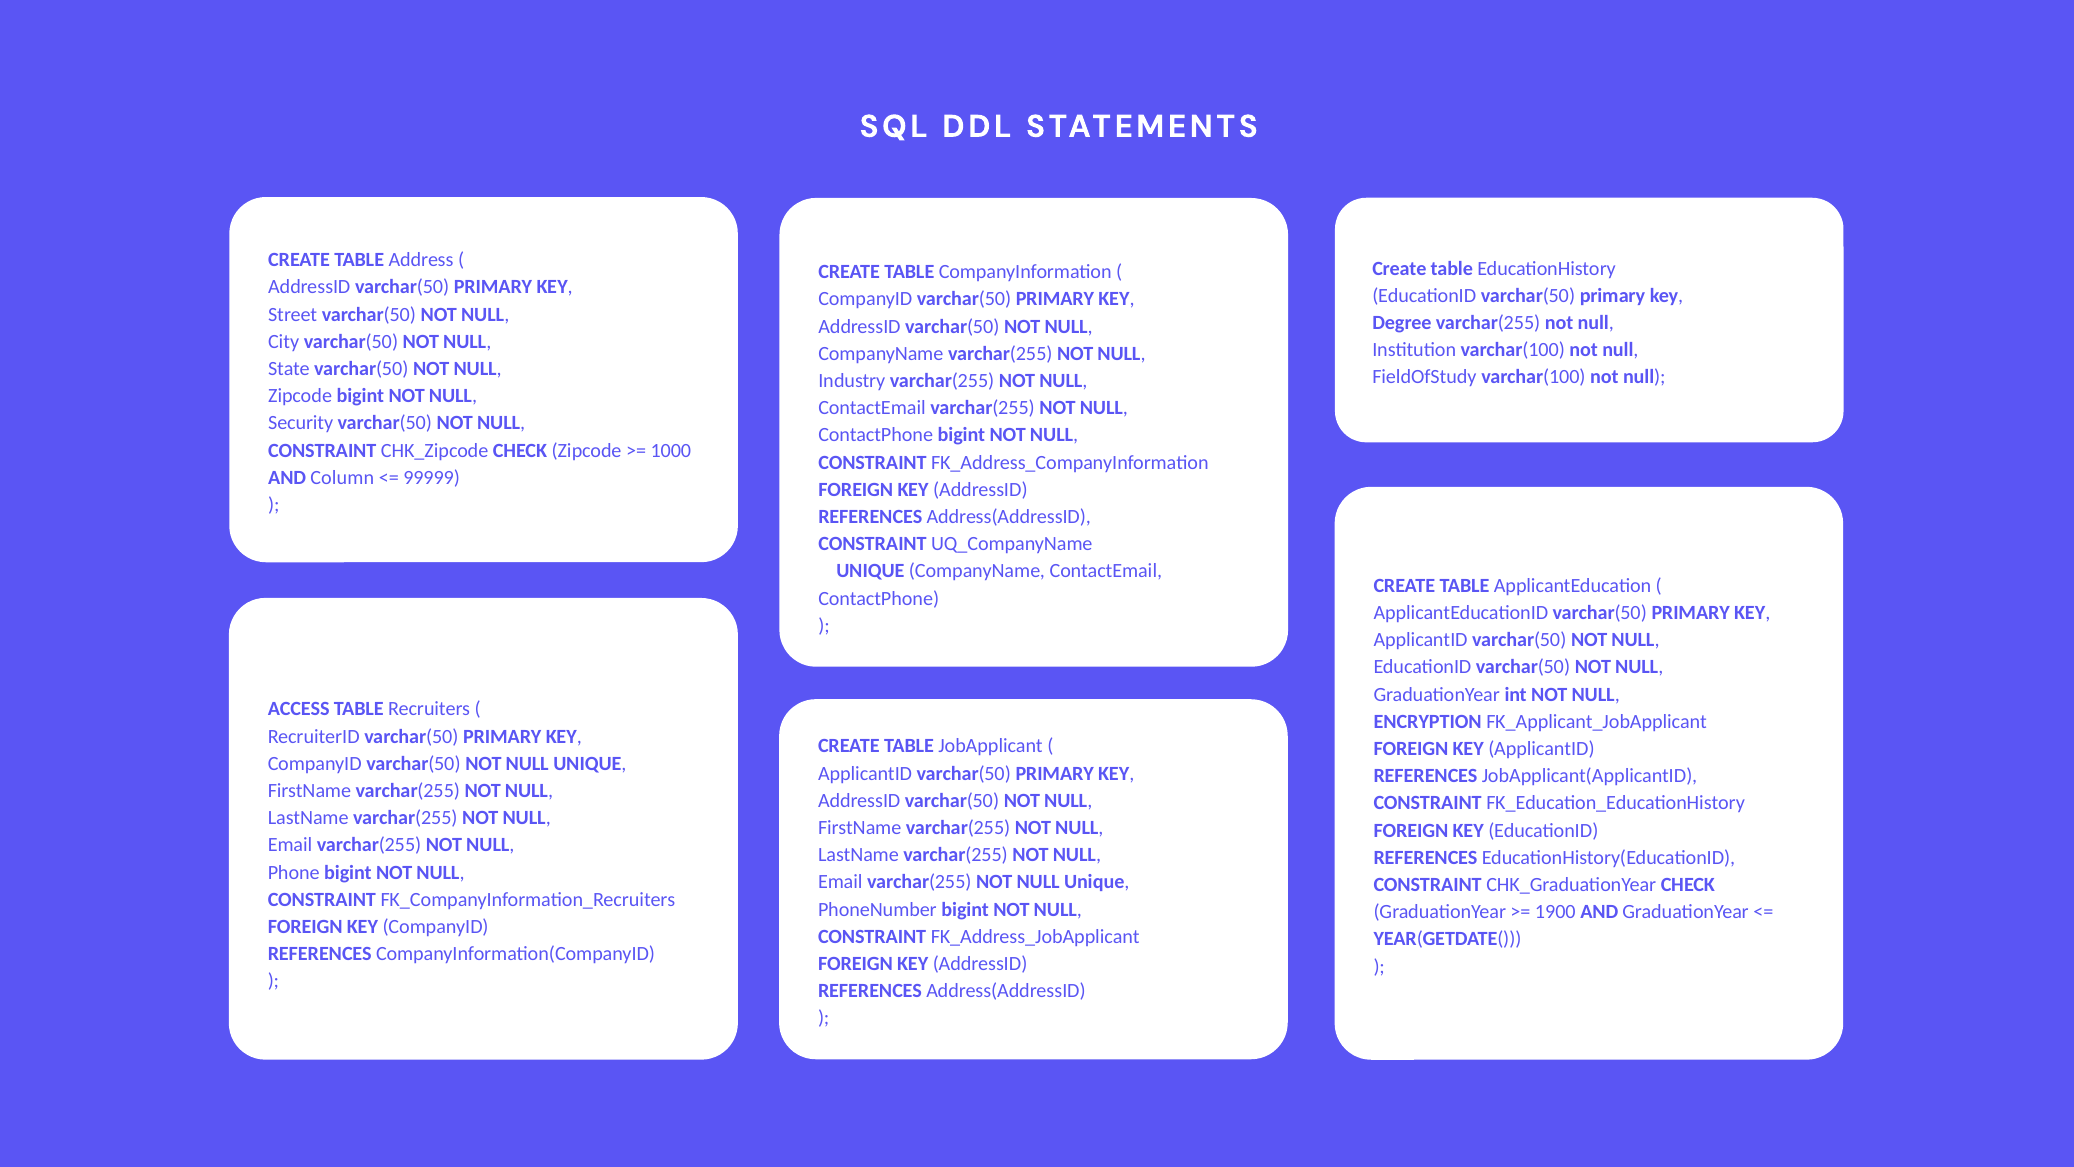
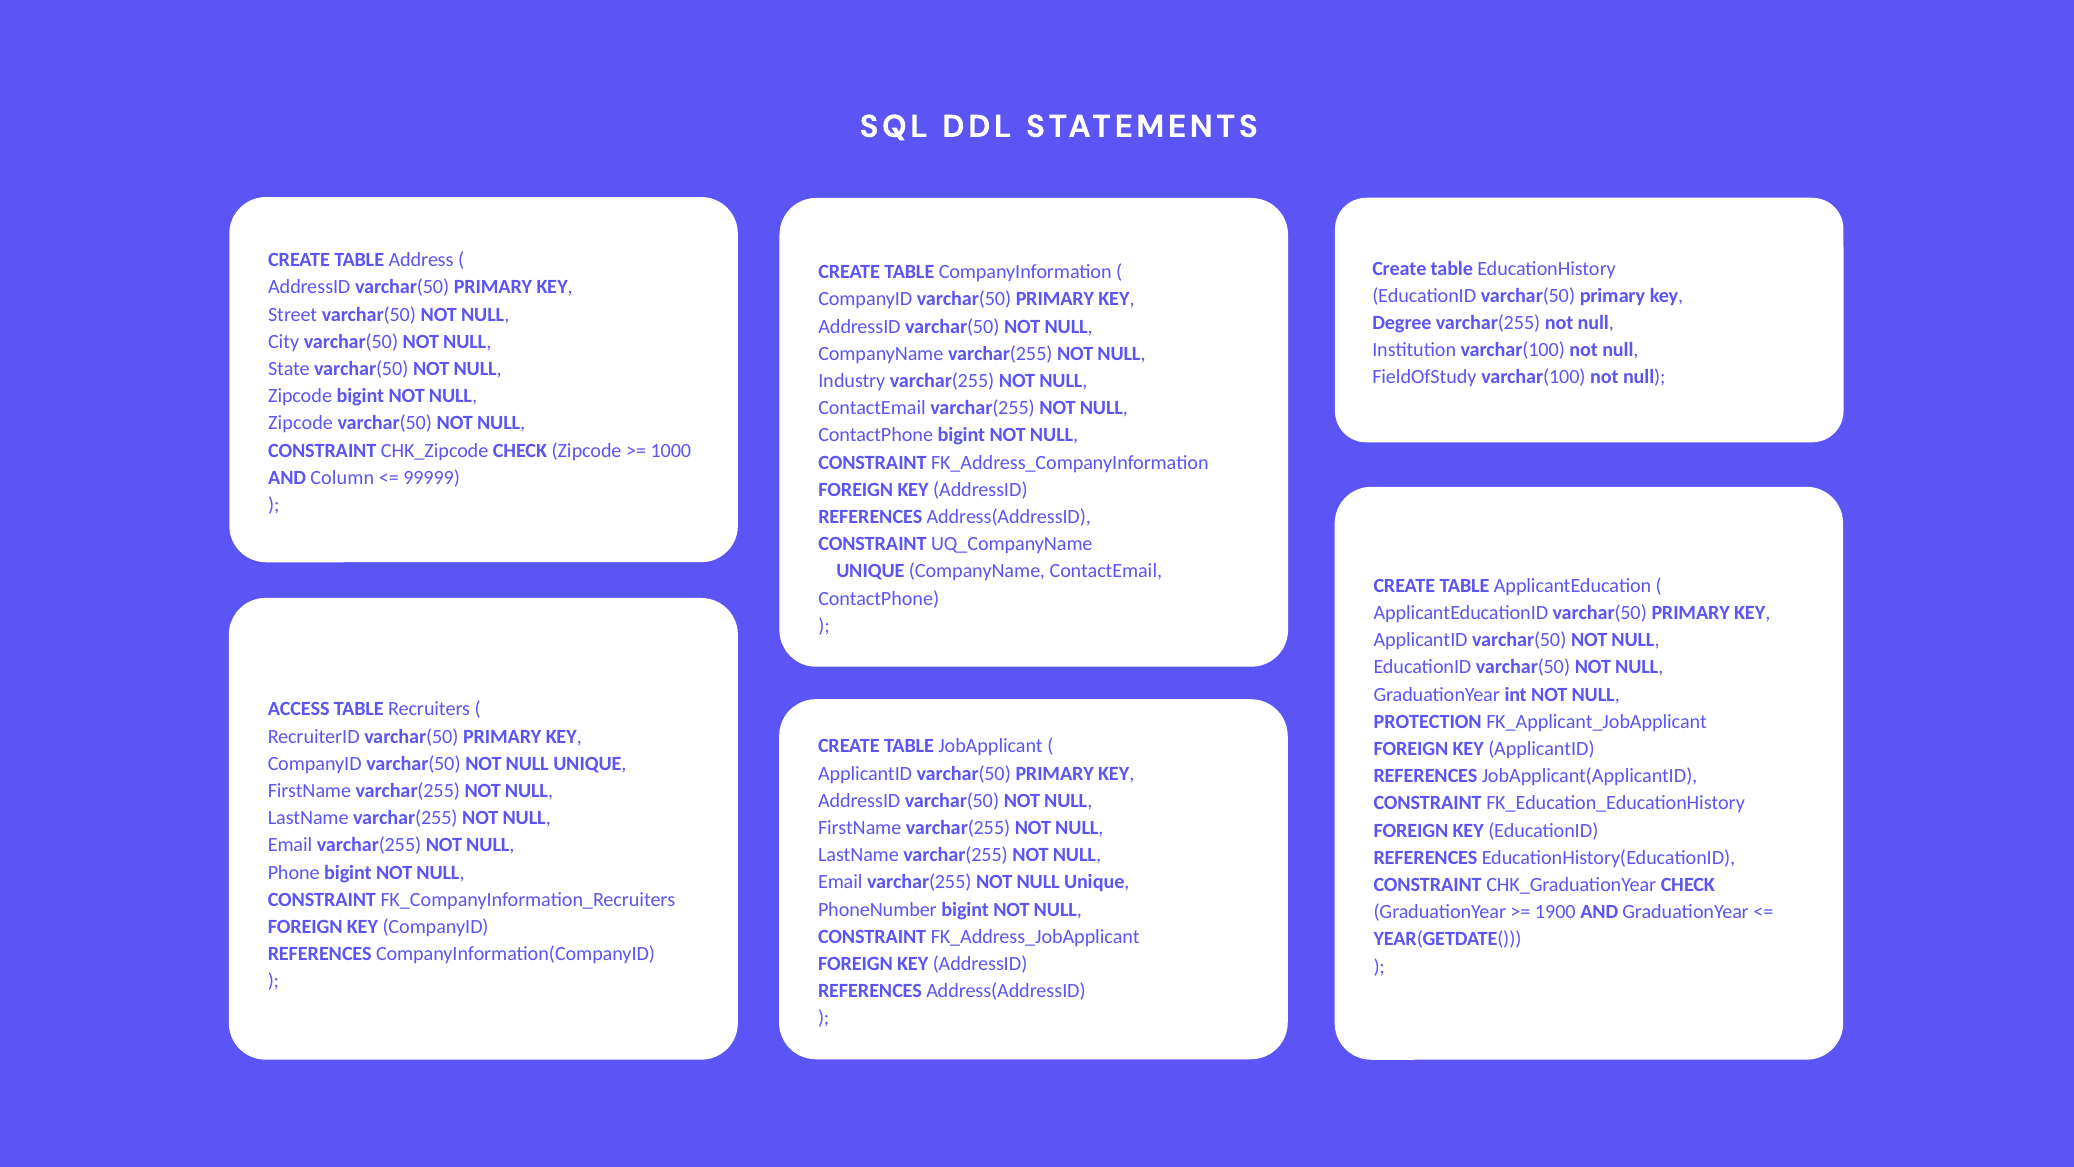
Security at (301, 423): Security -> Zipcode
ENCRYPTION: ENCRYPTION -> PROTECTION
